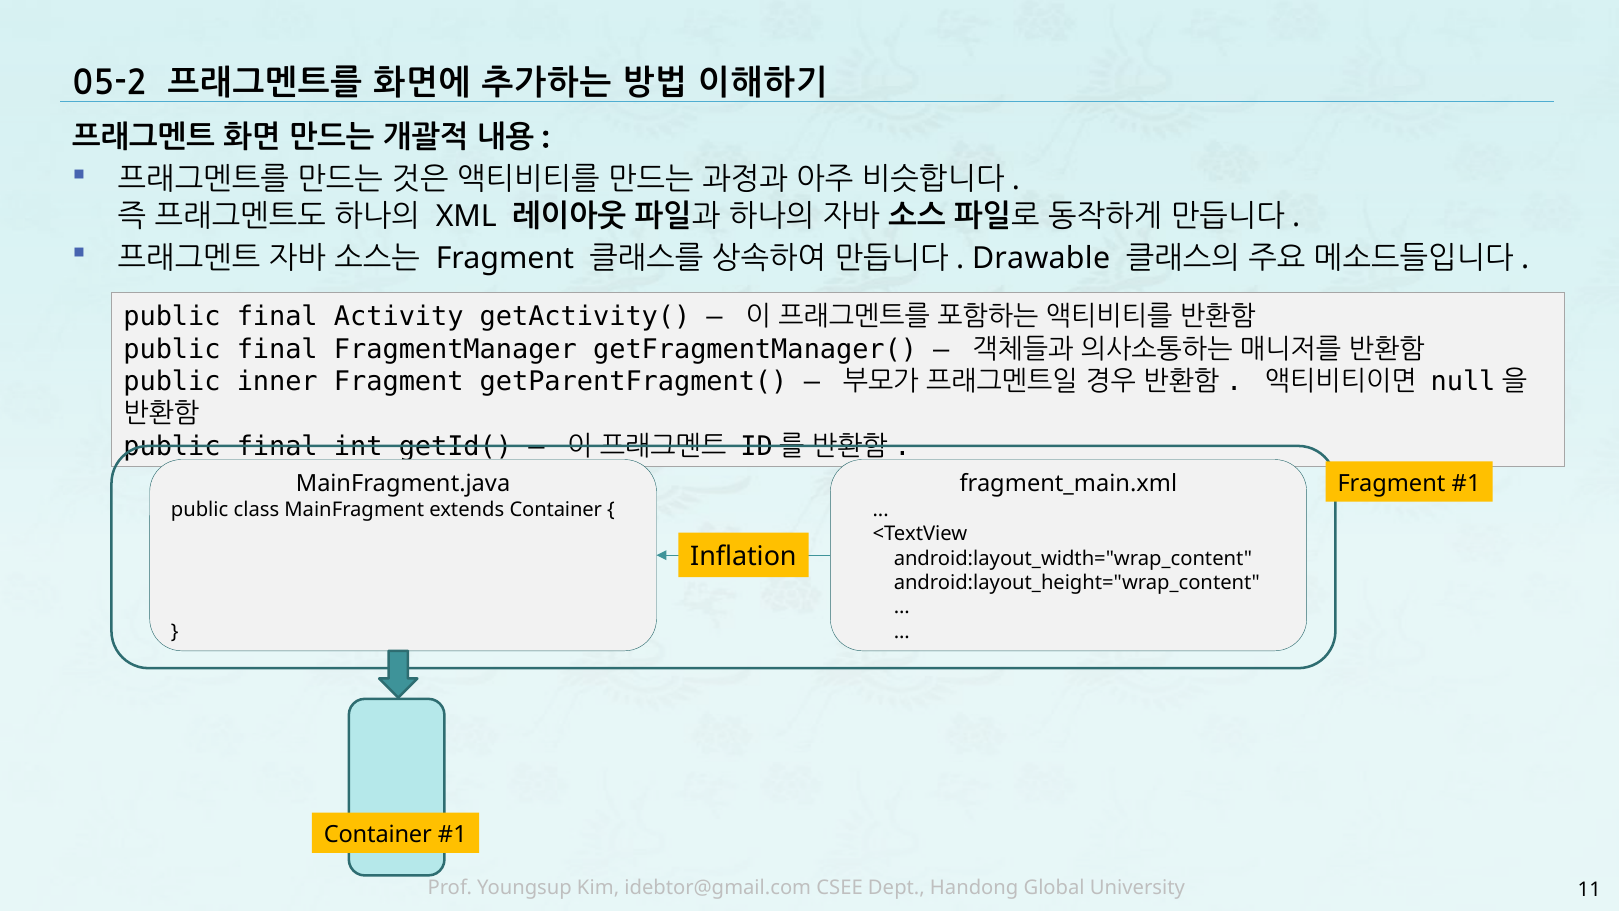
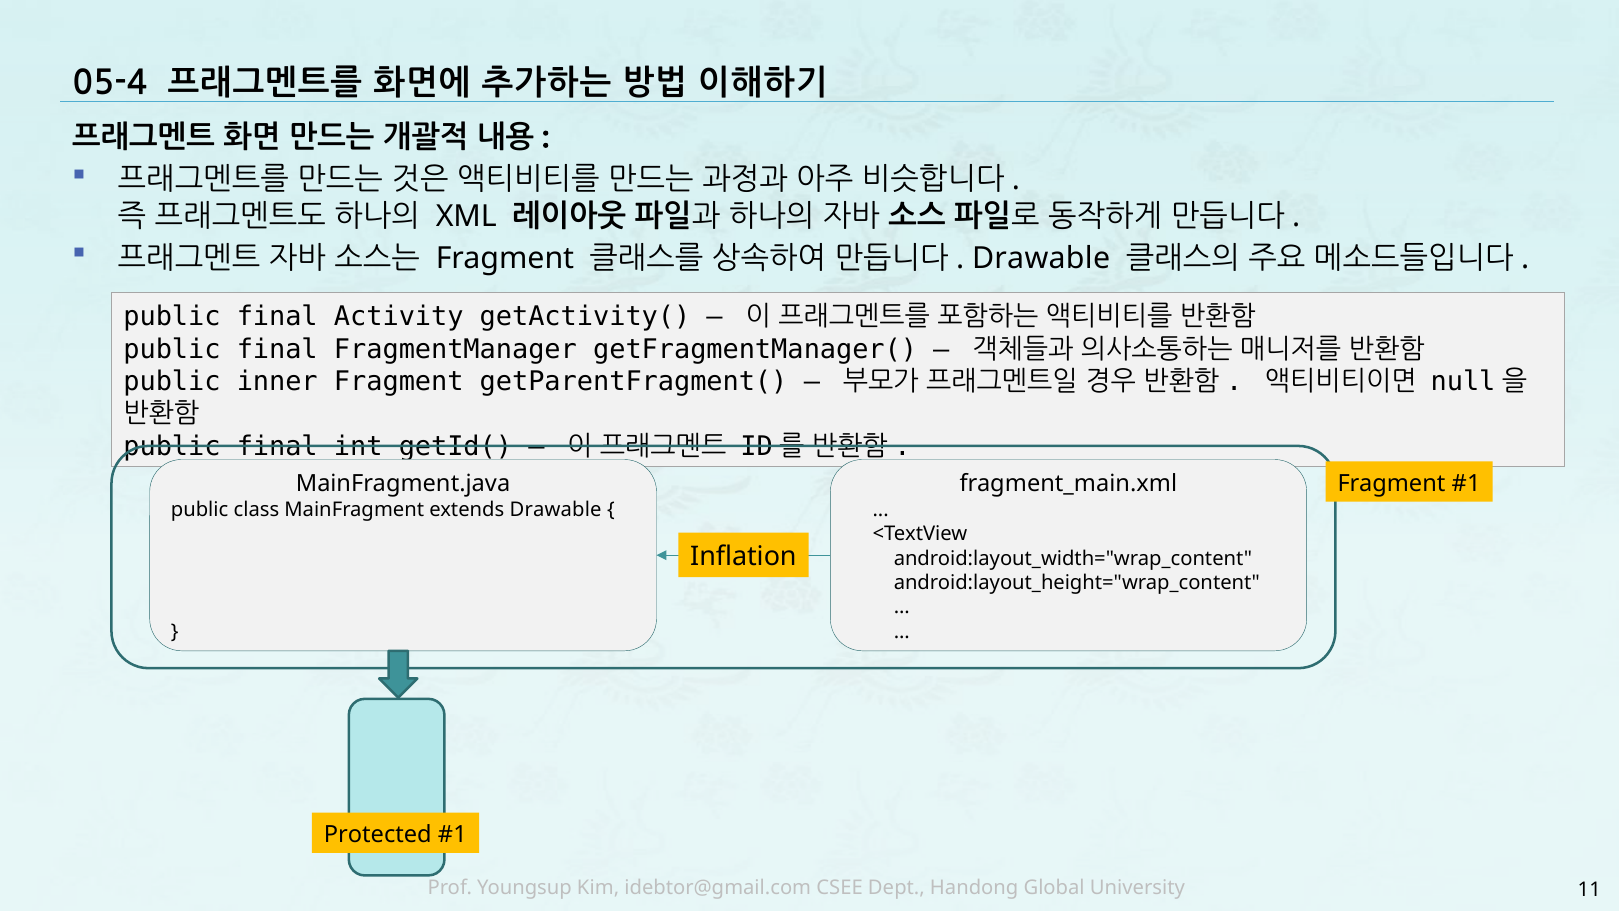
05-2: 05-2 -> 05-4
extends Container: Container -> Drawable
Container at (378, 834): Container -> Protected
